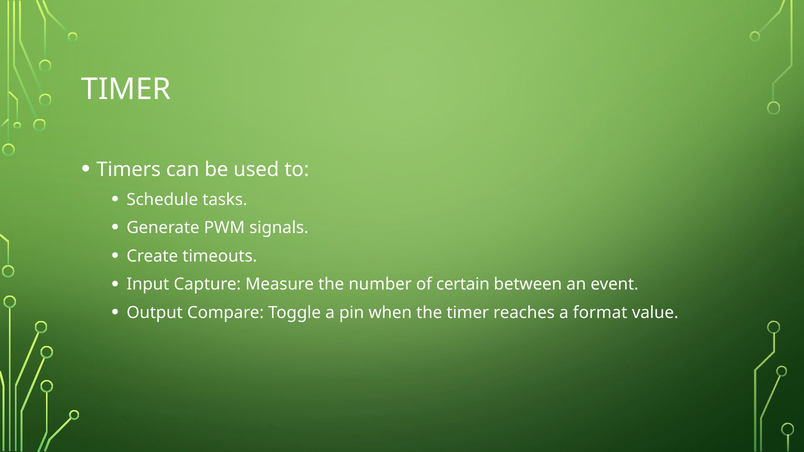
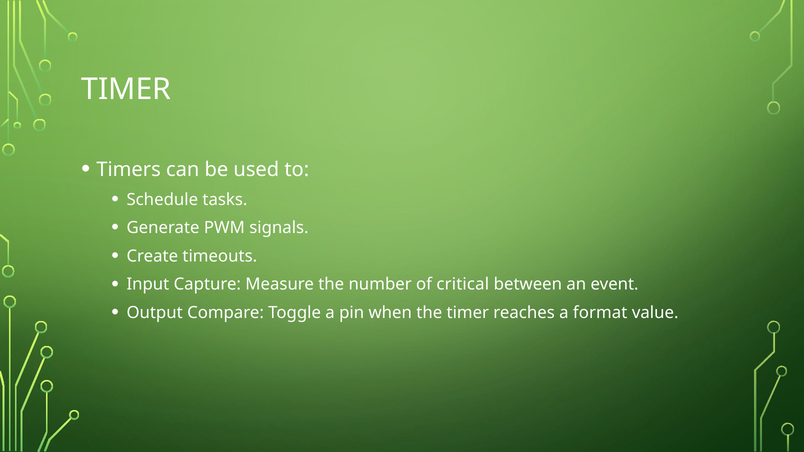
certain: certain -> critical
